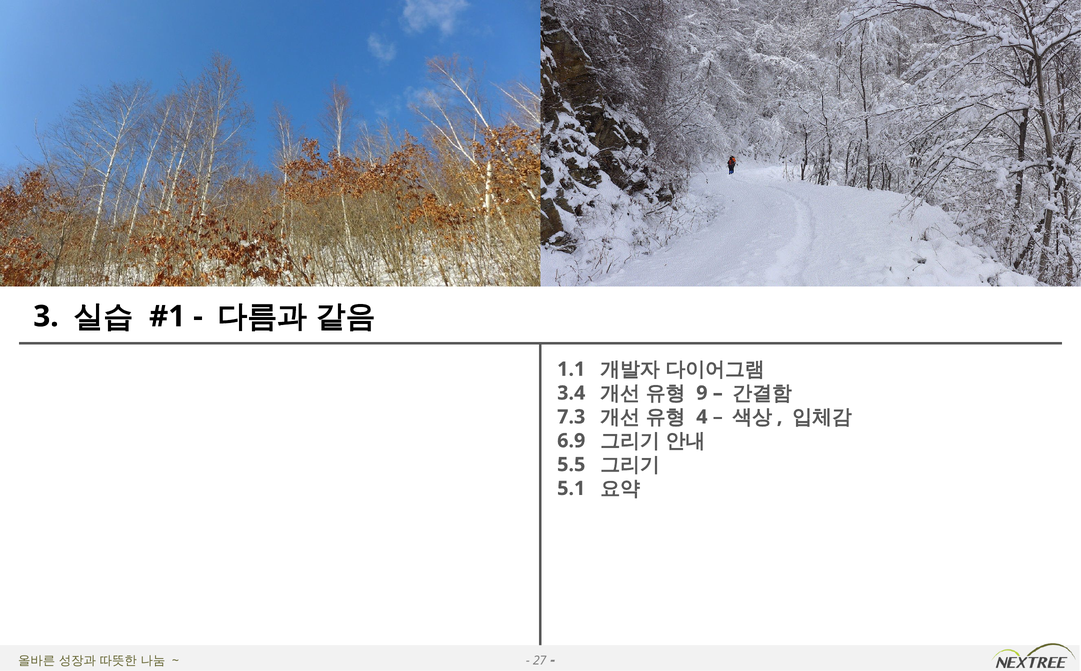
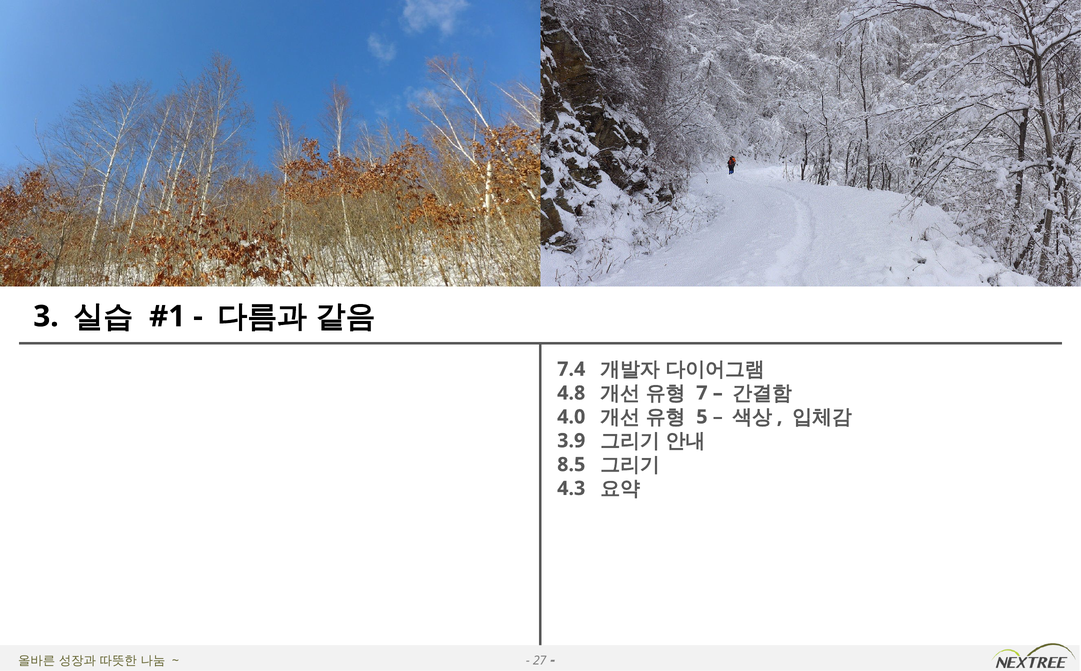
1.1: 1.1 -> 7.4
3.4: 3.4 -> 4.8
9: 9 -> 7
7.3: 7.3 -> 4.0
4: 4 -> 5
6.9: 6.9 -> 3.9
5.5: 5.5 -> 8.5
5.1: 5.1 -> 4.3
